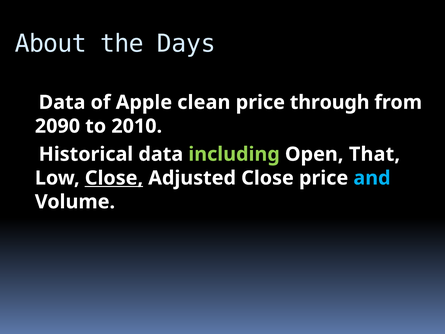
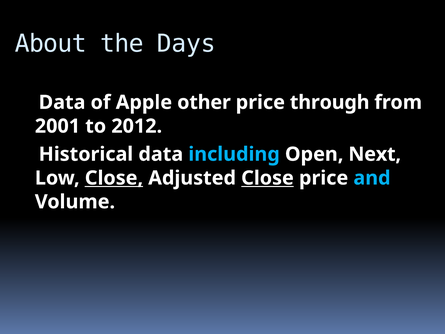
clean: clean -> other
2090: 2090 -> 2001
2010: 2010 -> 2012
including colour: light green -> light blue
That: That -> Next
Close at (267, 178) underline: none -> present
